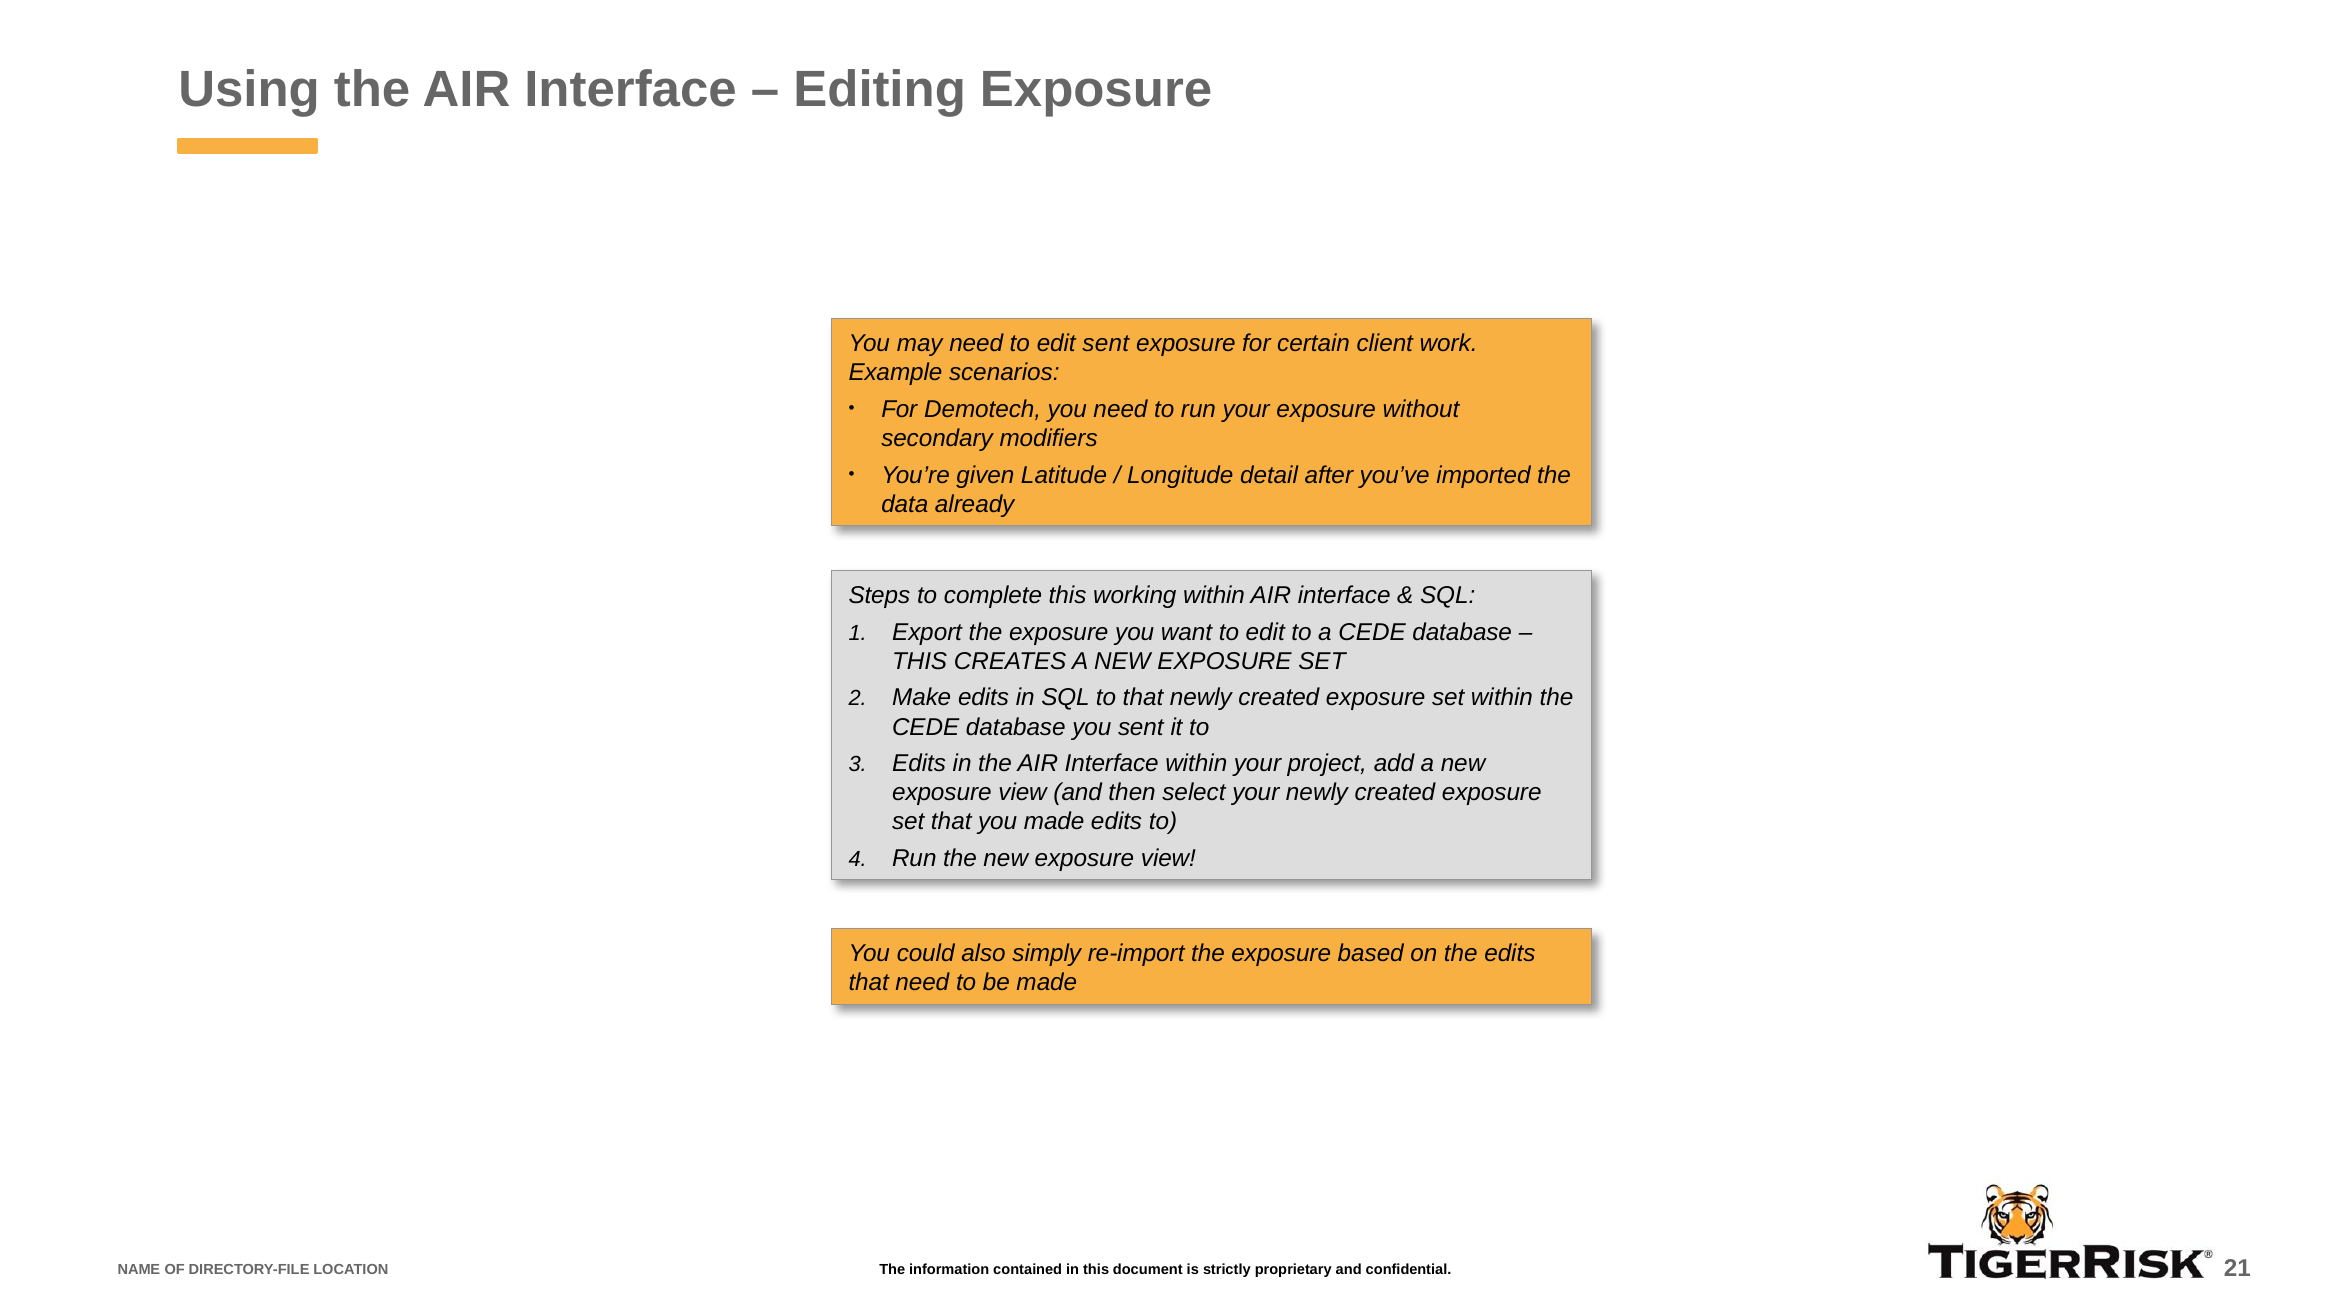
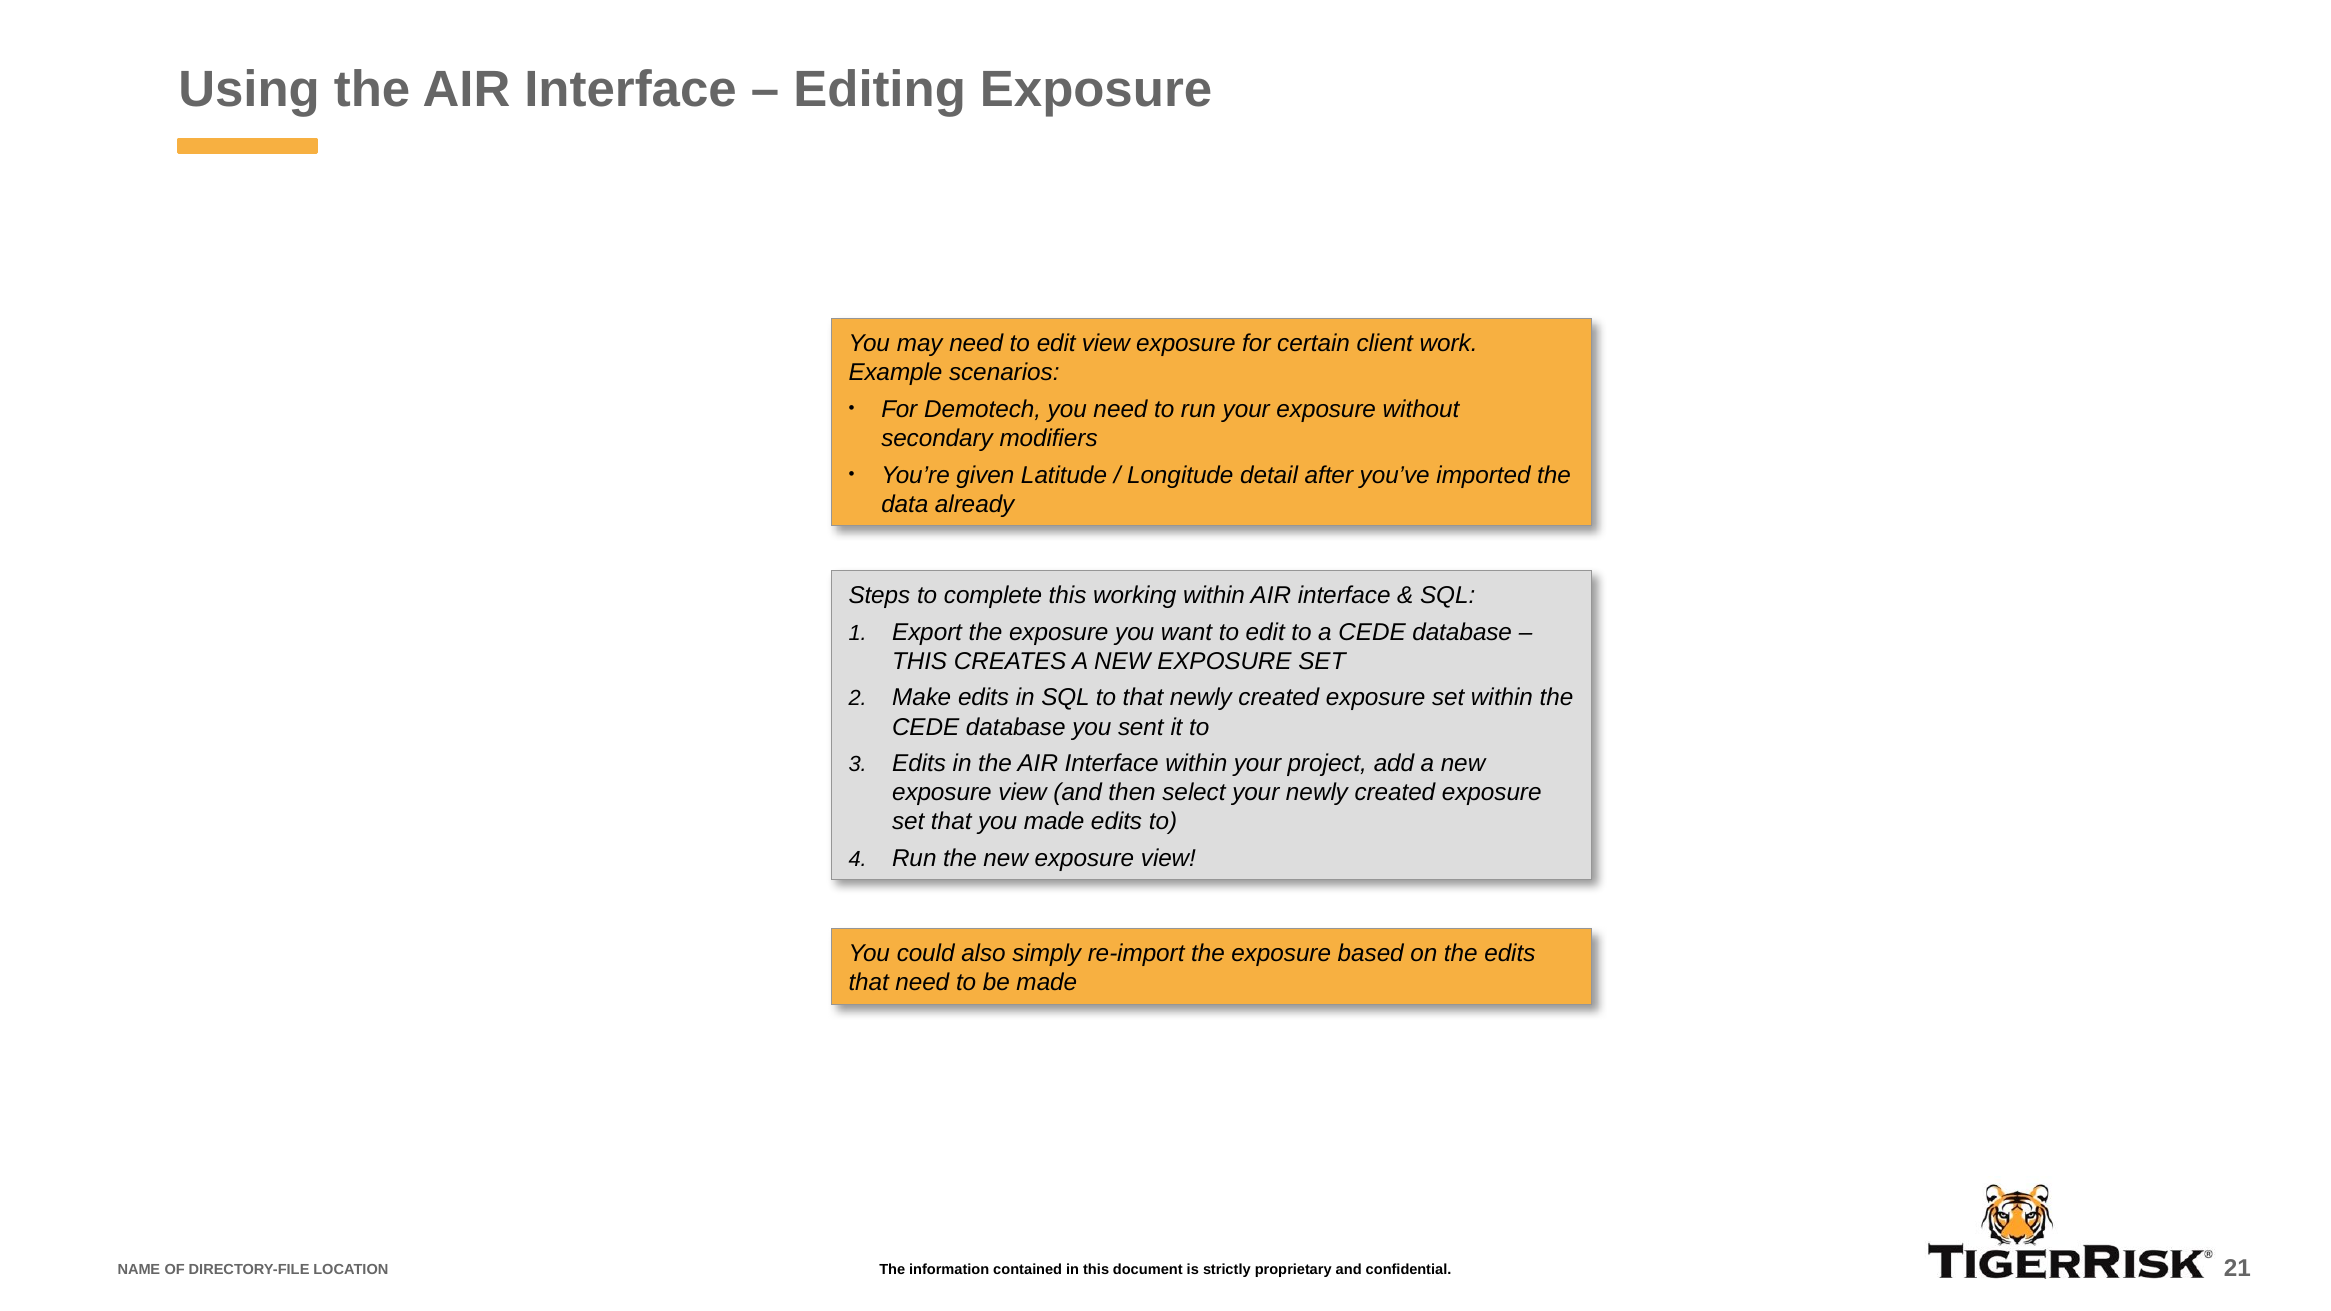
edit sent: sent -> view
